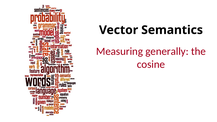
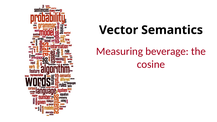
generally: generally -> beverage
